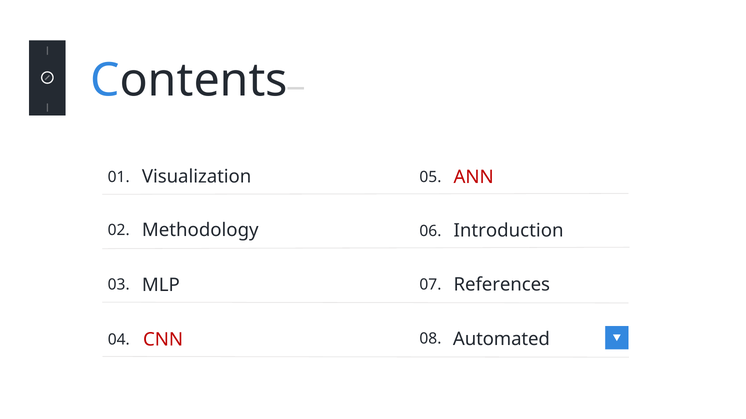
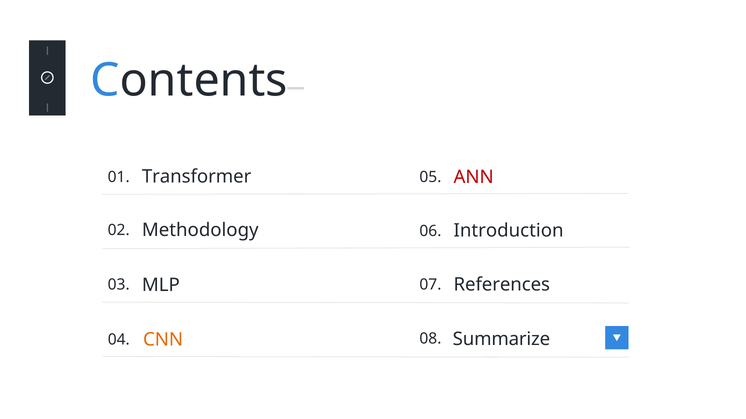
Visualization: Visualization -> Transformer
Automated: Automated -> Summarize
CNN colour: red -> orange
